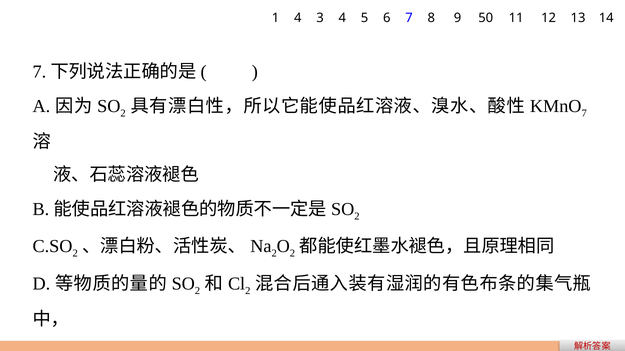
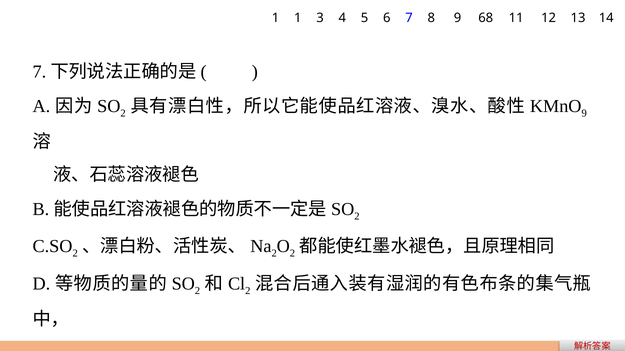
1 4: 4 -> 1
50: 50 -> 68
7 at (584, 114): 7 -> 9
